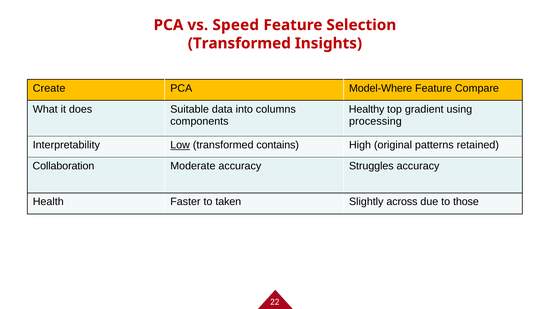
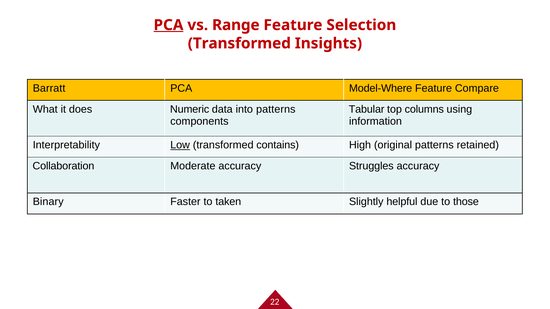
PCA at (168, 25) underline: none -> present
Speed: Speed -> Range
Create: Create -> Barratt
Suitable: Suitable -> Numeric
into columns: columns -> patterns
Healthy: Healthy -> Tabular
gradient: gradient -> columns
processing: processing -> information
Health: Health -> Binary
across: across -> helpful
